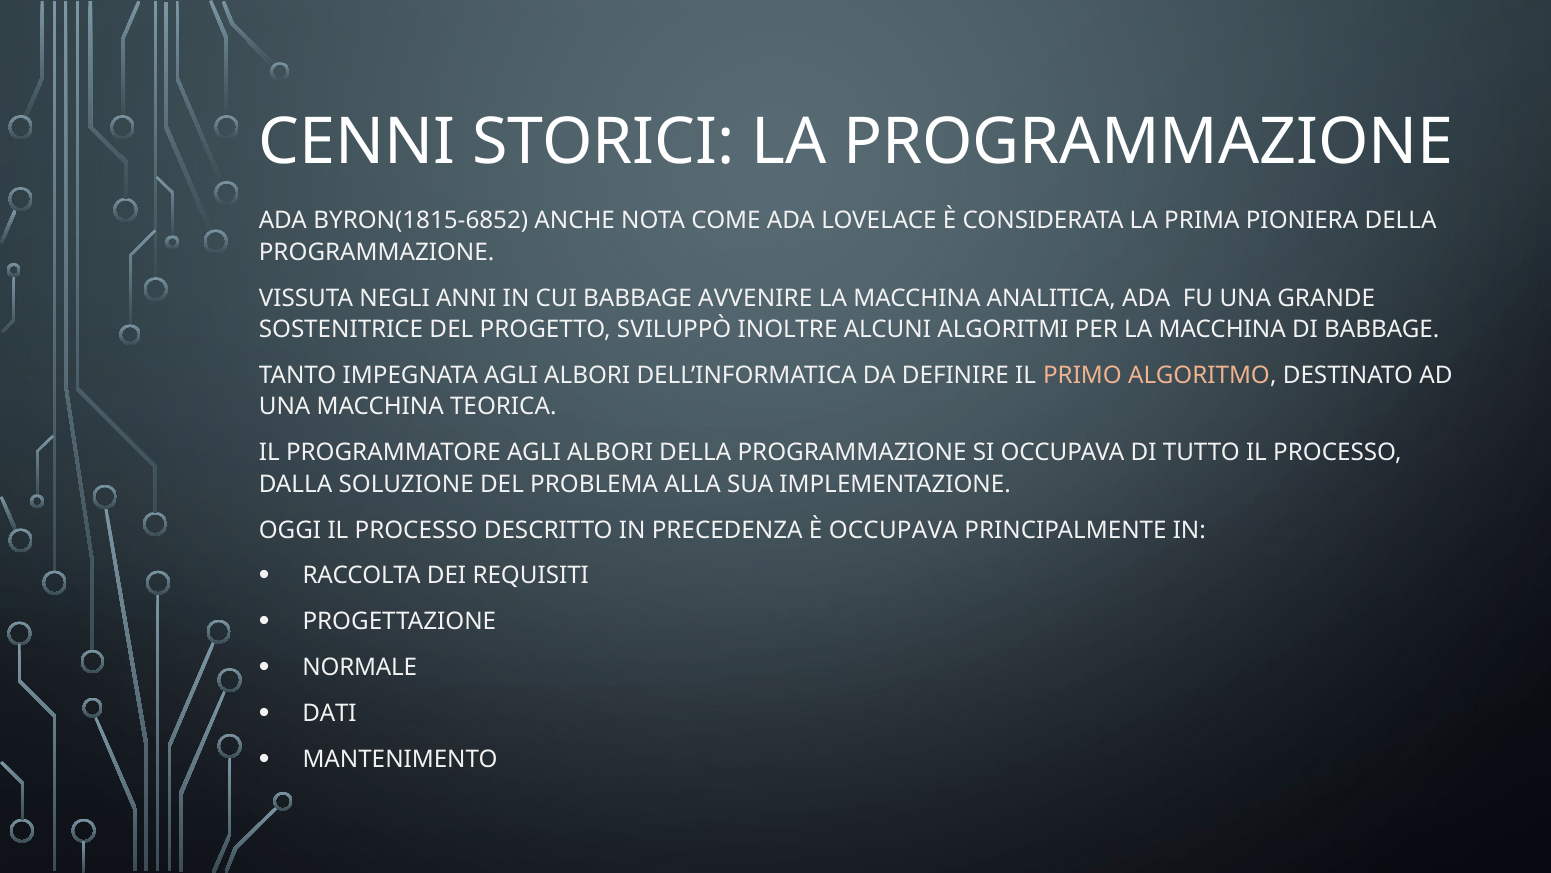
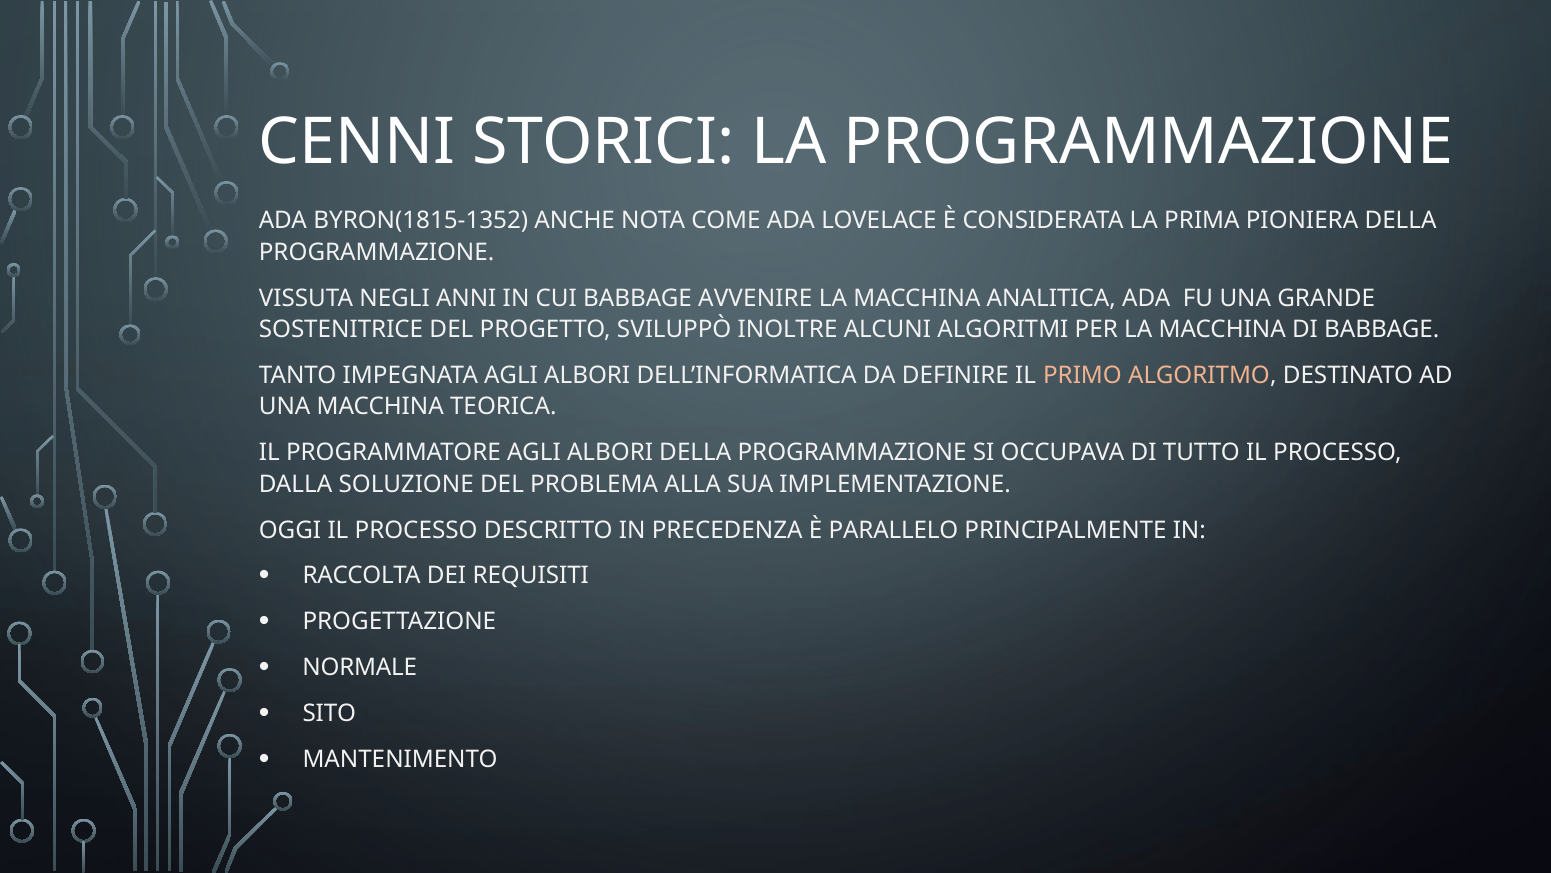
BYRON(1815-6852: BYRON(1815-6852 -> BYRON(1815-1352
È OCCUPAVA: OCCUPAVA -> PARALLELO
DATI: DATI -> SITO
